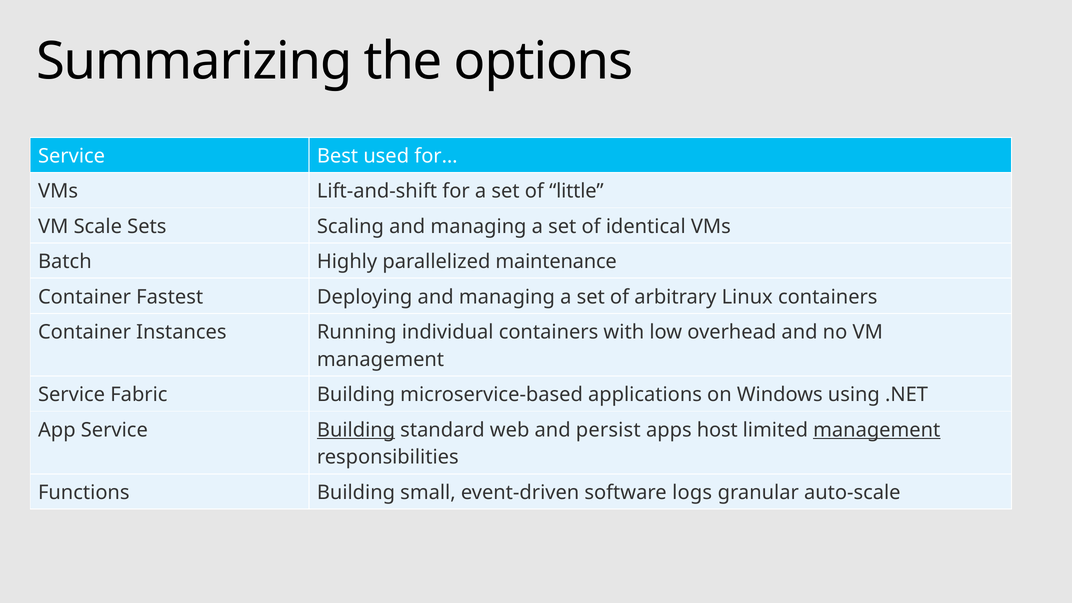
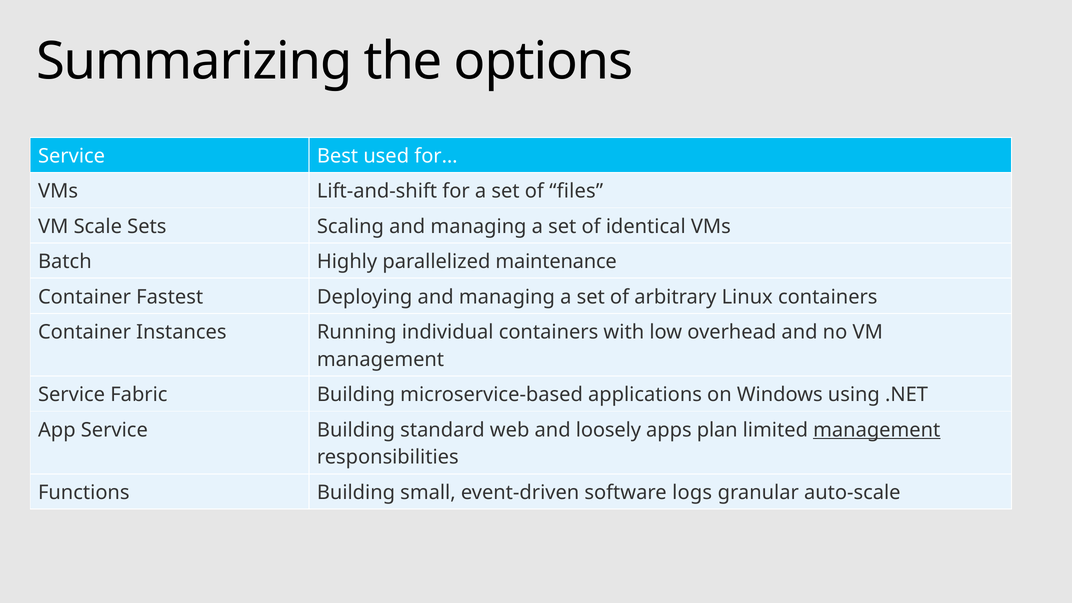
little: little -> files
Building at (356, 430) underline: present -> none
persist: persist -> loosely
host: host -> plan
